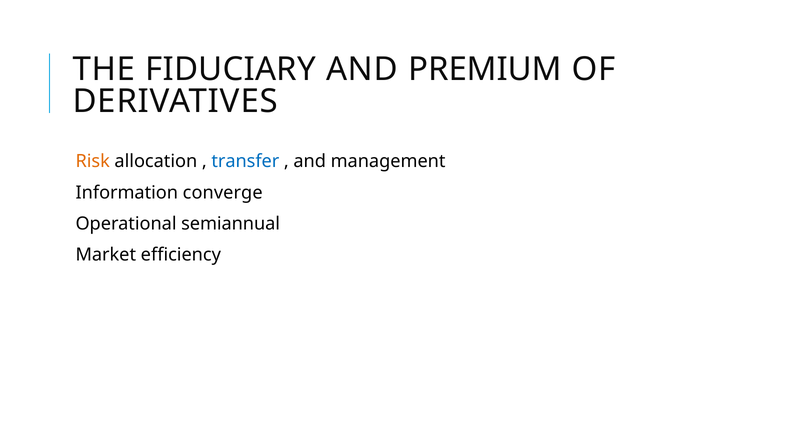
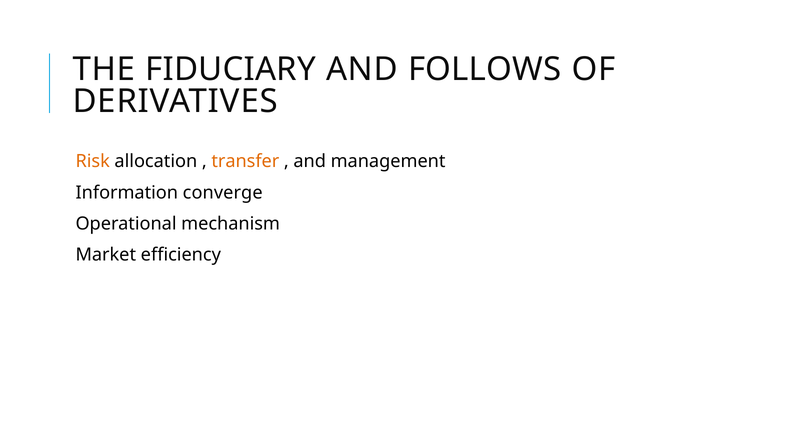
PREMIUM: PREMIUM -> FOLLOWS
transfer colour: blue -> orange
semiannual: semiannual -> mechanism
